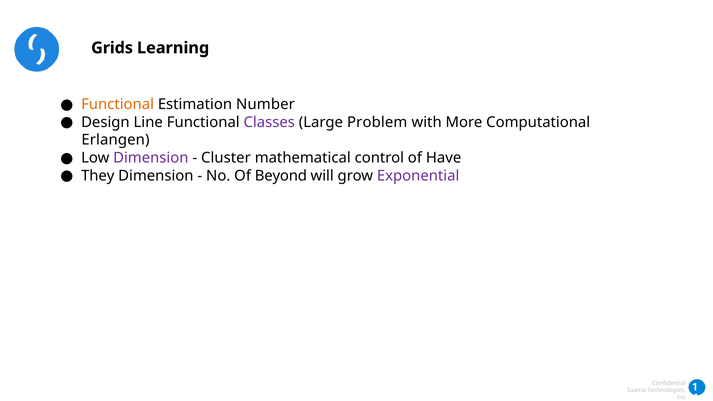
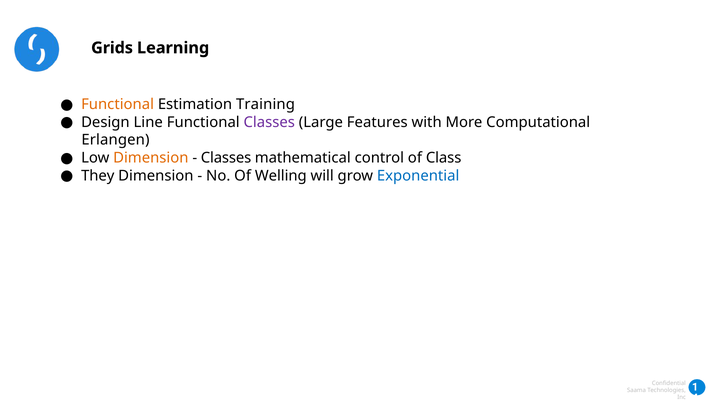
Number: Number -> Training
Problem: Problem -> Features
Dimension at (151, 158) colour: purple -> orange
Cluster at (226, 158): Cluster -> Classes
Have: Have -> Class
Beyond: Beyond -> Welling
Exponential colour: purple -> blue
